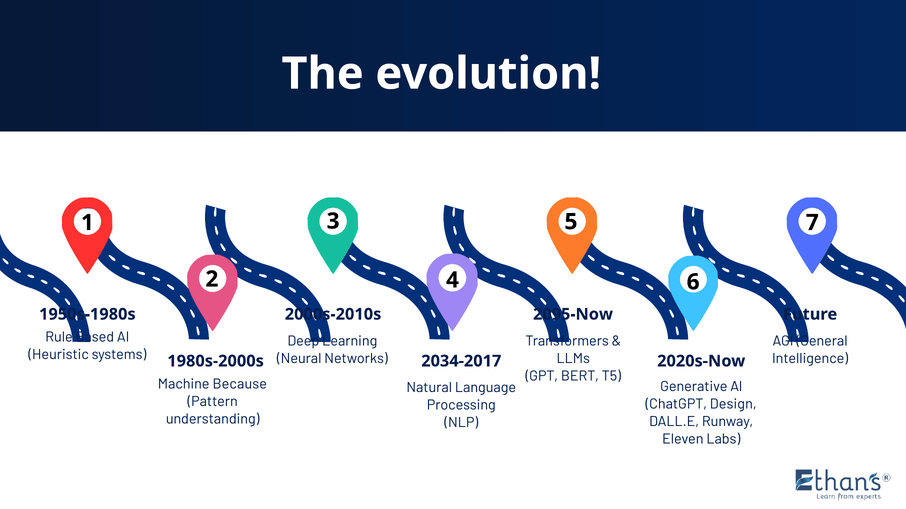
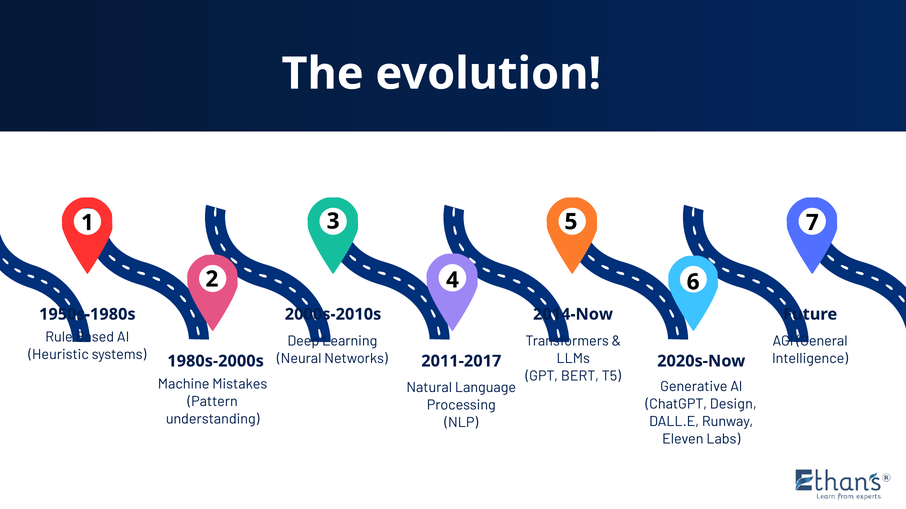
2095-Now: 2095-Now -> 2014-Now
2034-2017: 2034-2017 -> 2011-2017
Because: Because -> Mistakes
